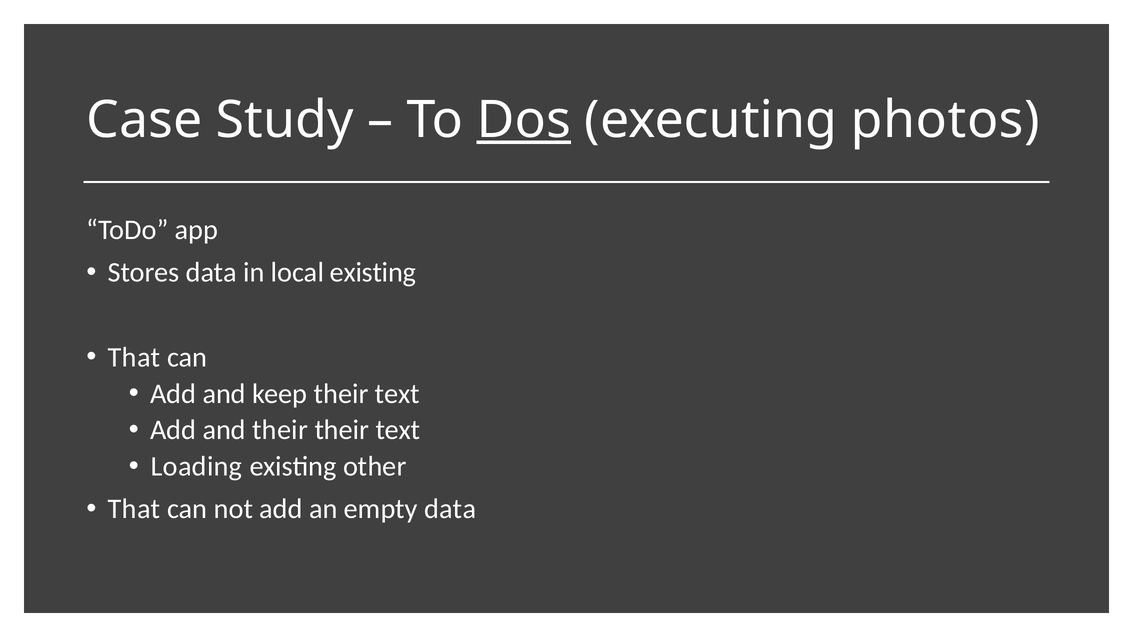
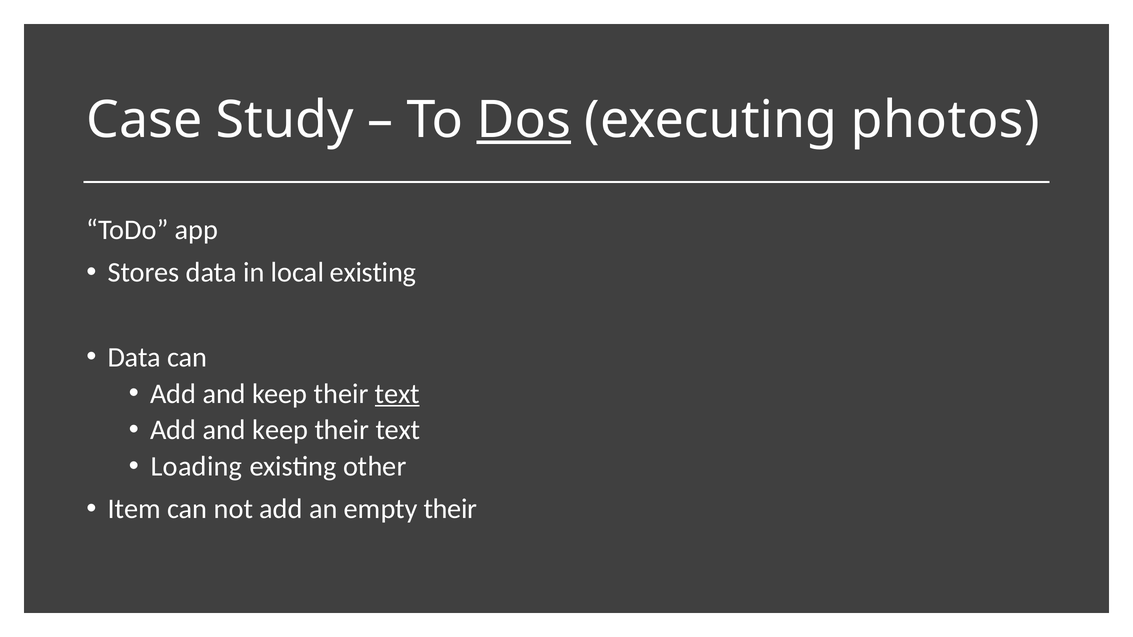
That at (134, 357): That -> Data
text at (397, 394) underline: none -> present
their at (280, 430): their -> keep
That at (134, 509): That -> Item
empty data: data -> their
